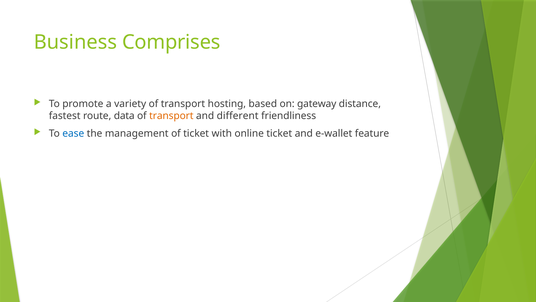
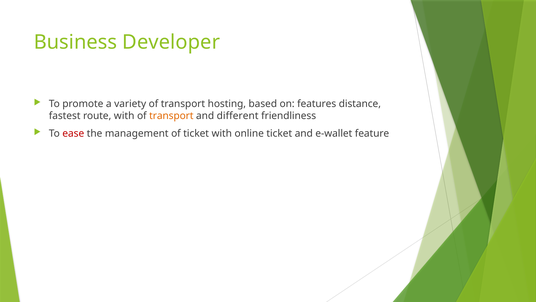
Comprises: Comprises -> Developer
gateway: gateway -> features
route data: data -> with
ease colour: blue -> red
